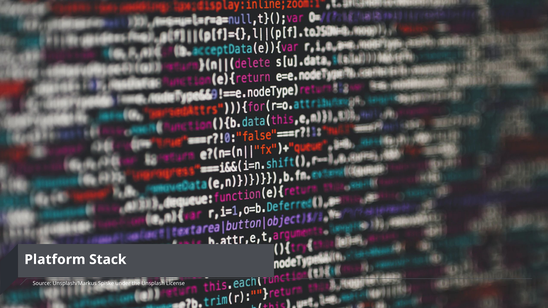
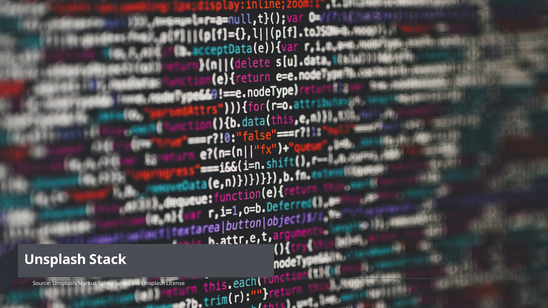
Platform at (55, 260): Platform -> Unsplash
